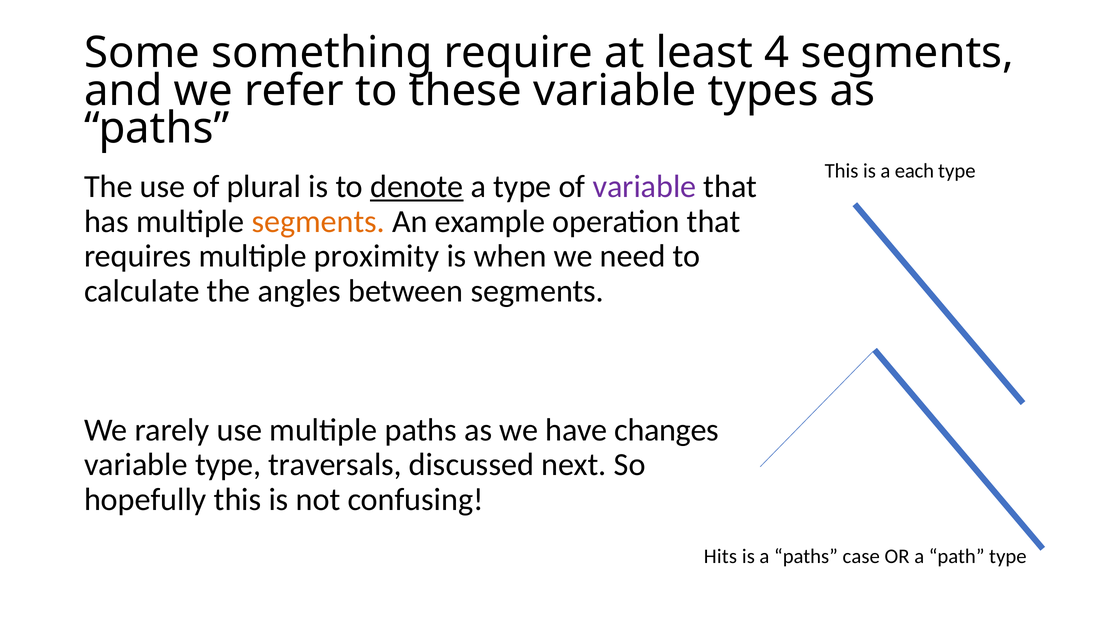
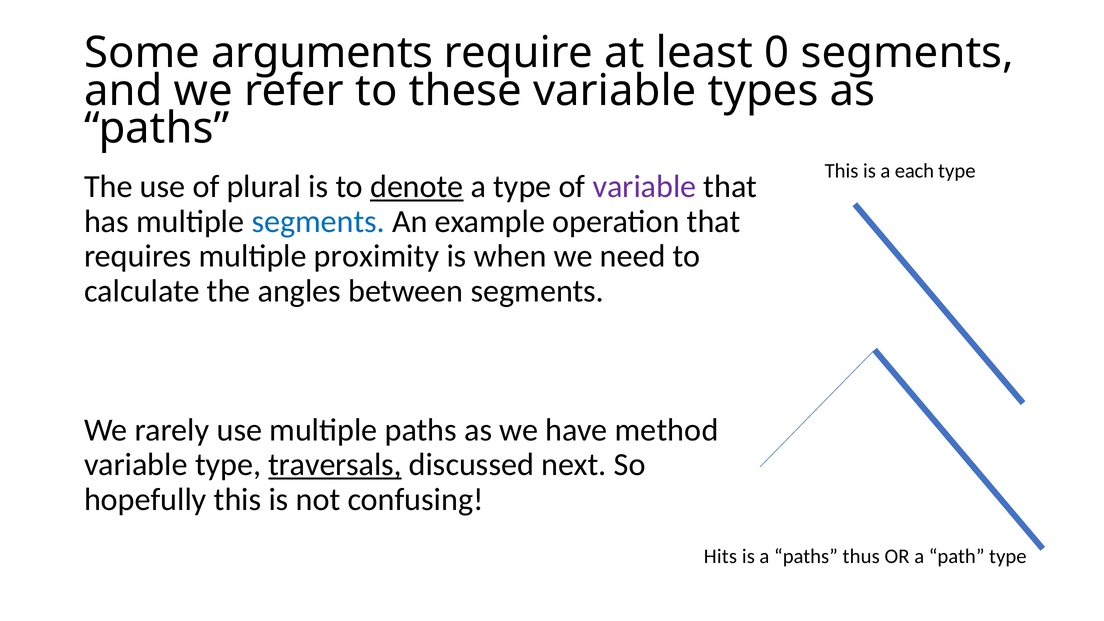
something: something -> arguments
4: 4 -> 0
segments at (318, 221) colour: orange -> blue
changes: changes -> method
traversals underline: none -> present
case: case -> thus
